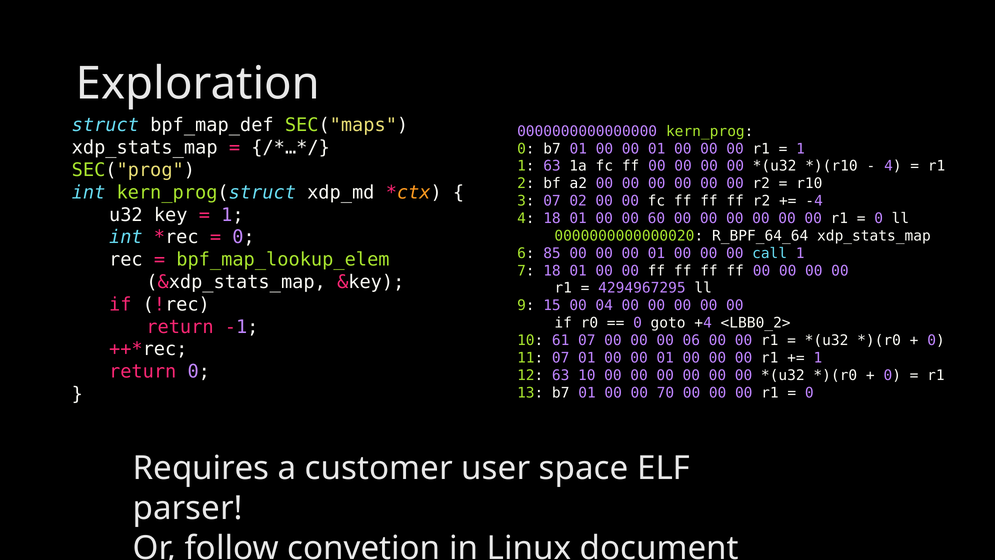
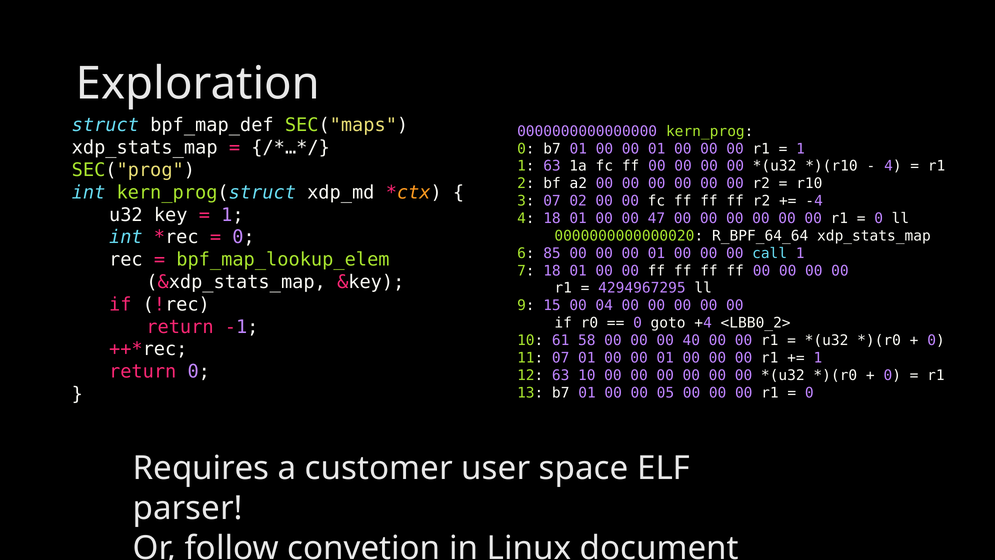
60: 60 -> 47
61 07: 07 -> 58
06: 06 -> 40
70: 70 -> 05
